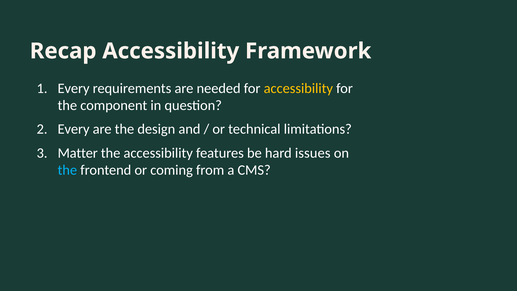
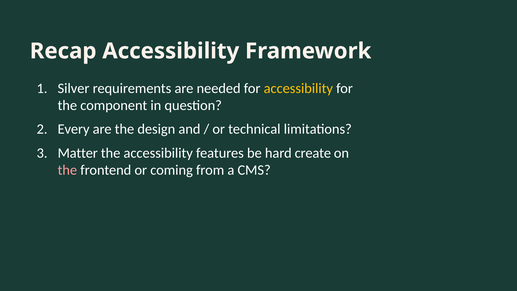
Every at (74, 88): Every -> Silver
issues: issues -> create
the at (67, 170) colour: light blue -> pink
